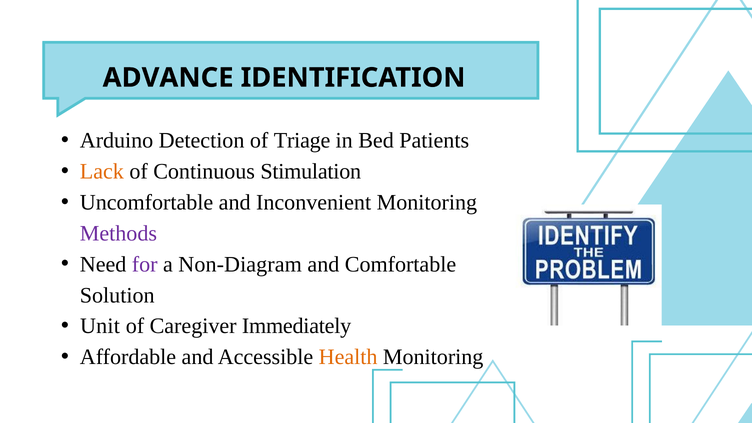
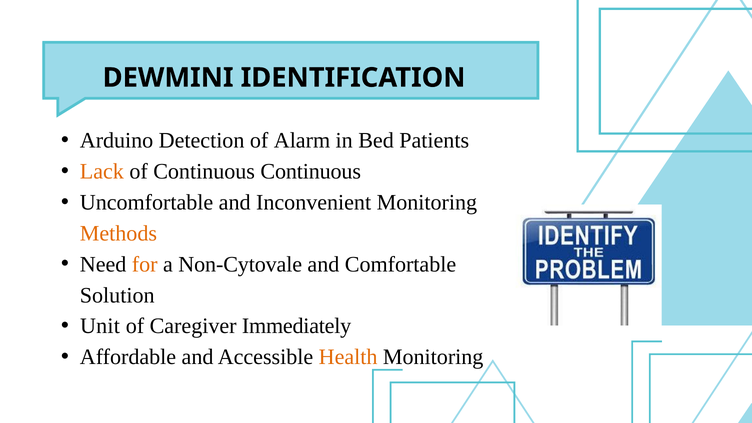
ADVANCE: ADVANCE -> DEWMINI
Triage: Triage -> Alarm
Continuous Stimulation: Stimulation -> Continuous
Methods colour: purple -> orange
for colour: purple -> orange
Non-Diagram: Non-Diagram -> Non-Cytovale
